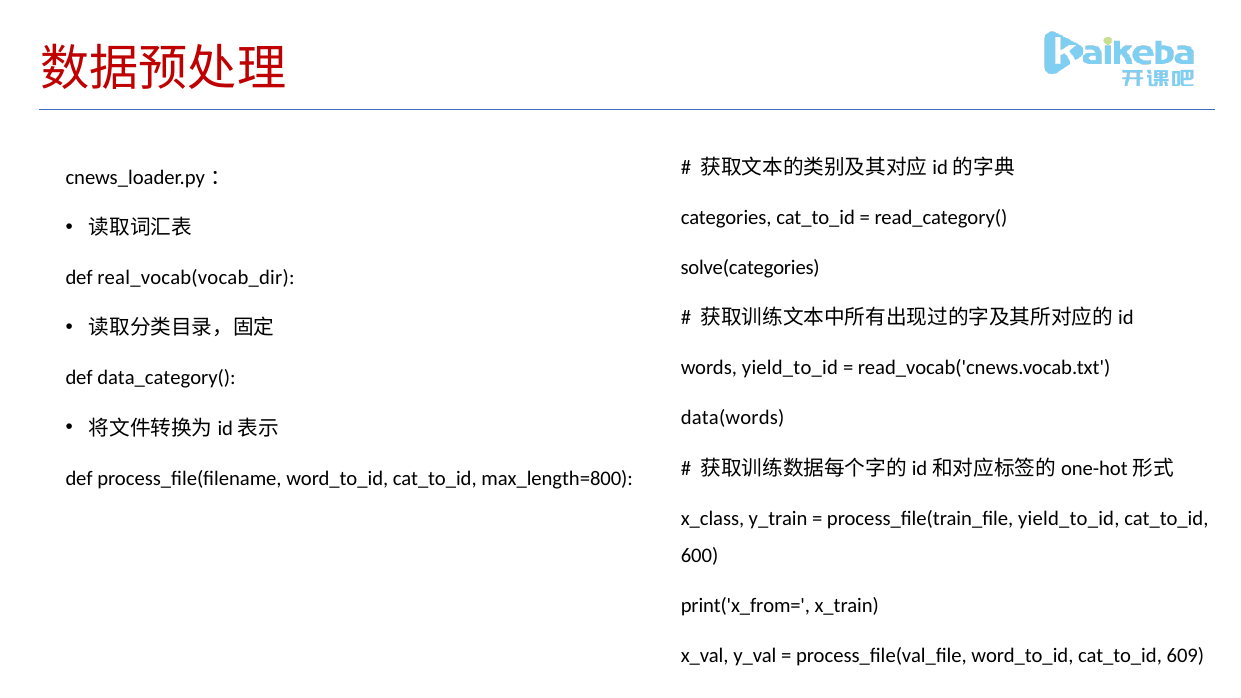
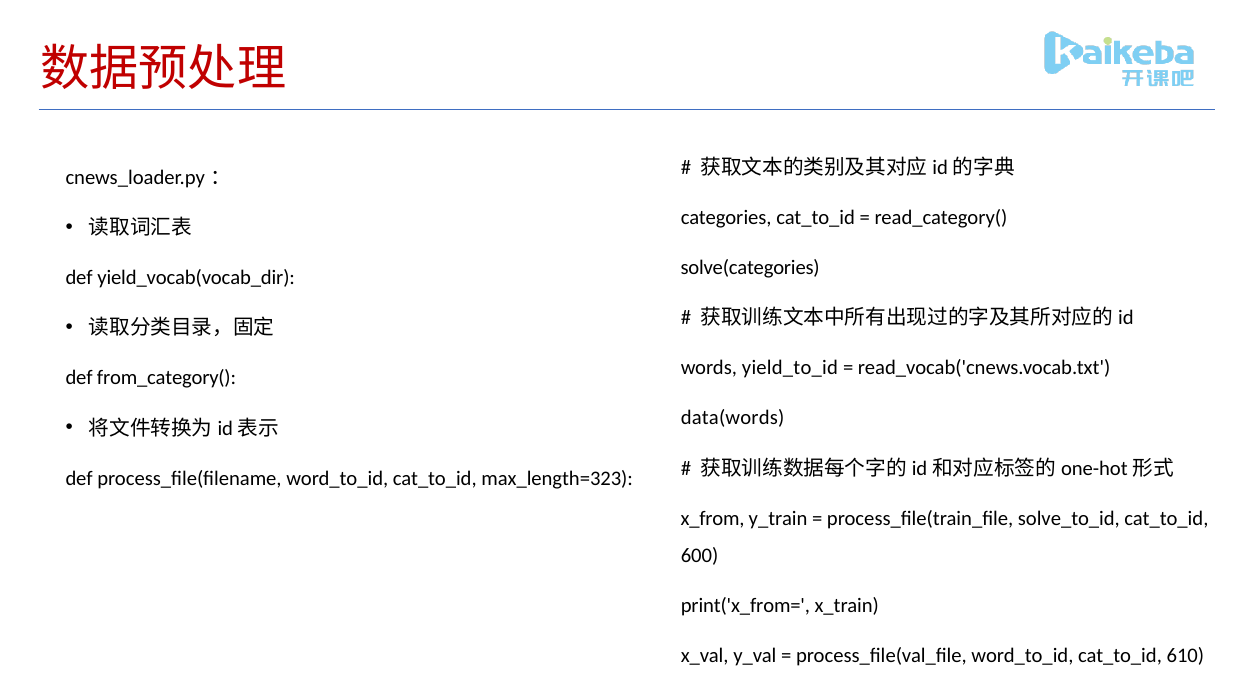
real_vocab(vocab_dir: real_vocab(vocab_dir -> yield_vocab(vocab_dir
data_category(: data_category( -> from_category(
max_length=800: max_length=800 -> max_length=323
x_class: x_class -> x_from
process_file(train_file yield_to_id: yield_to_id -> solve_to_id
609: 609 -> 610
